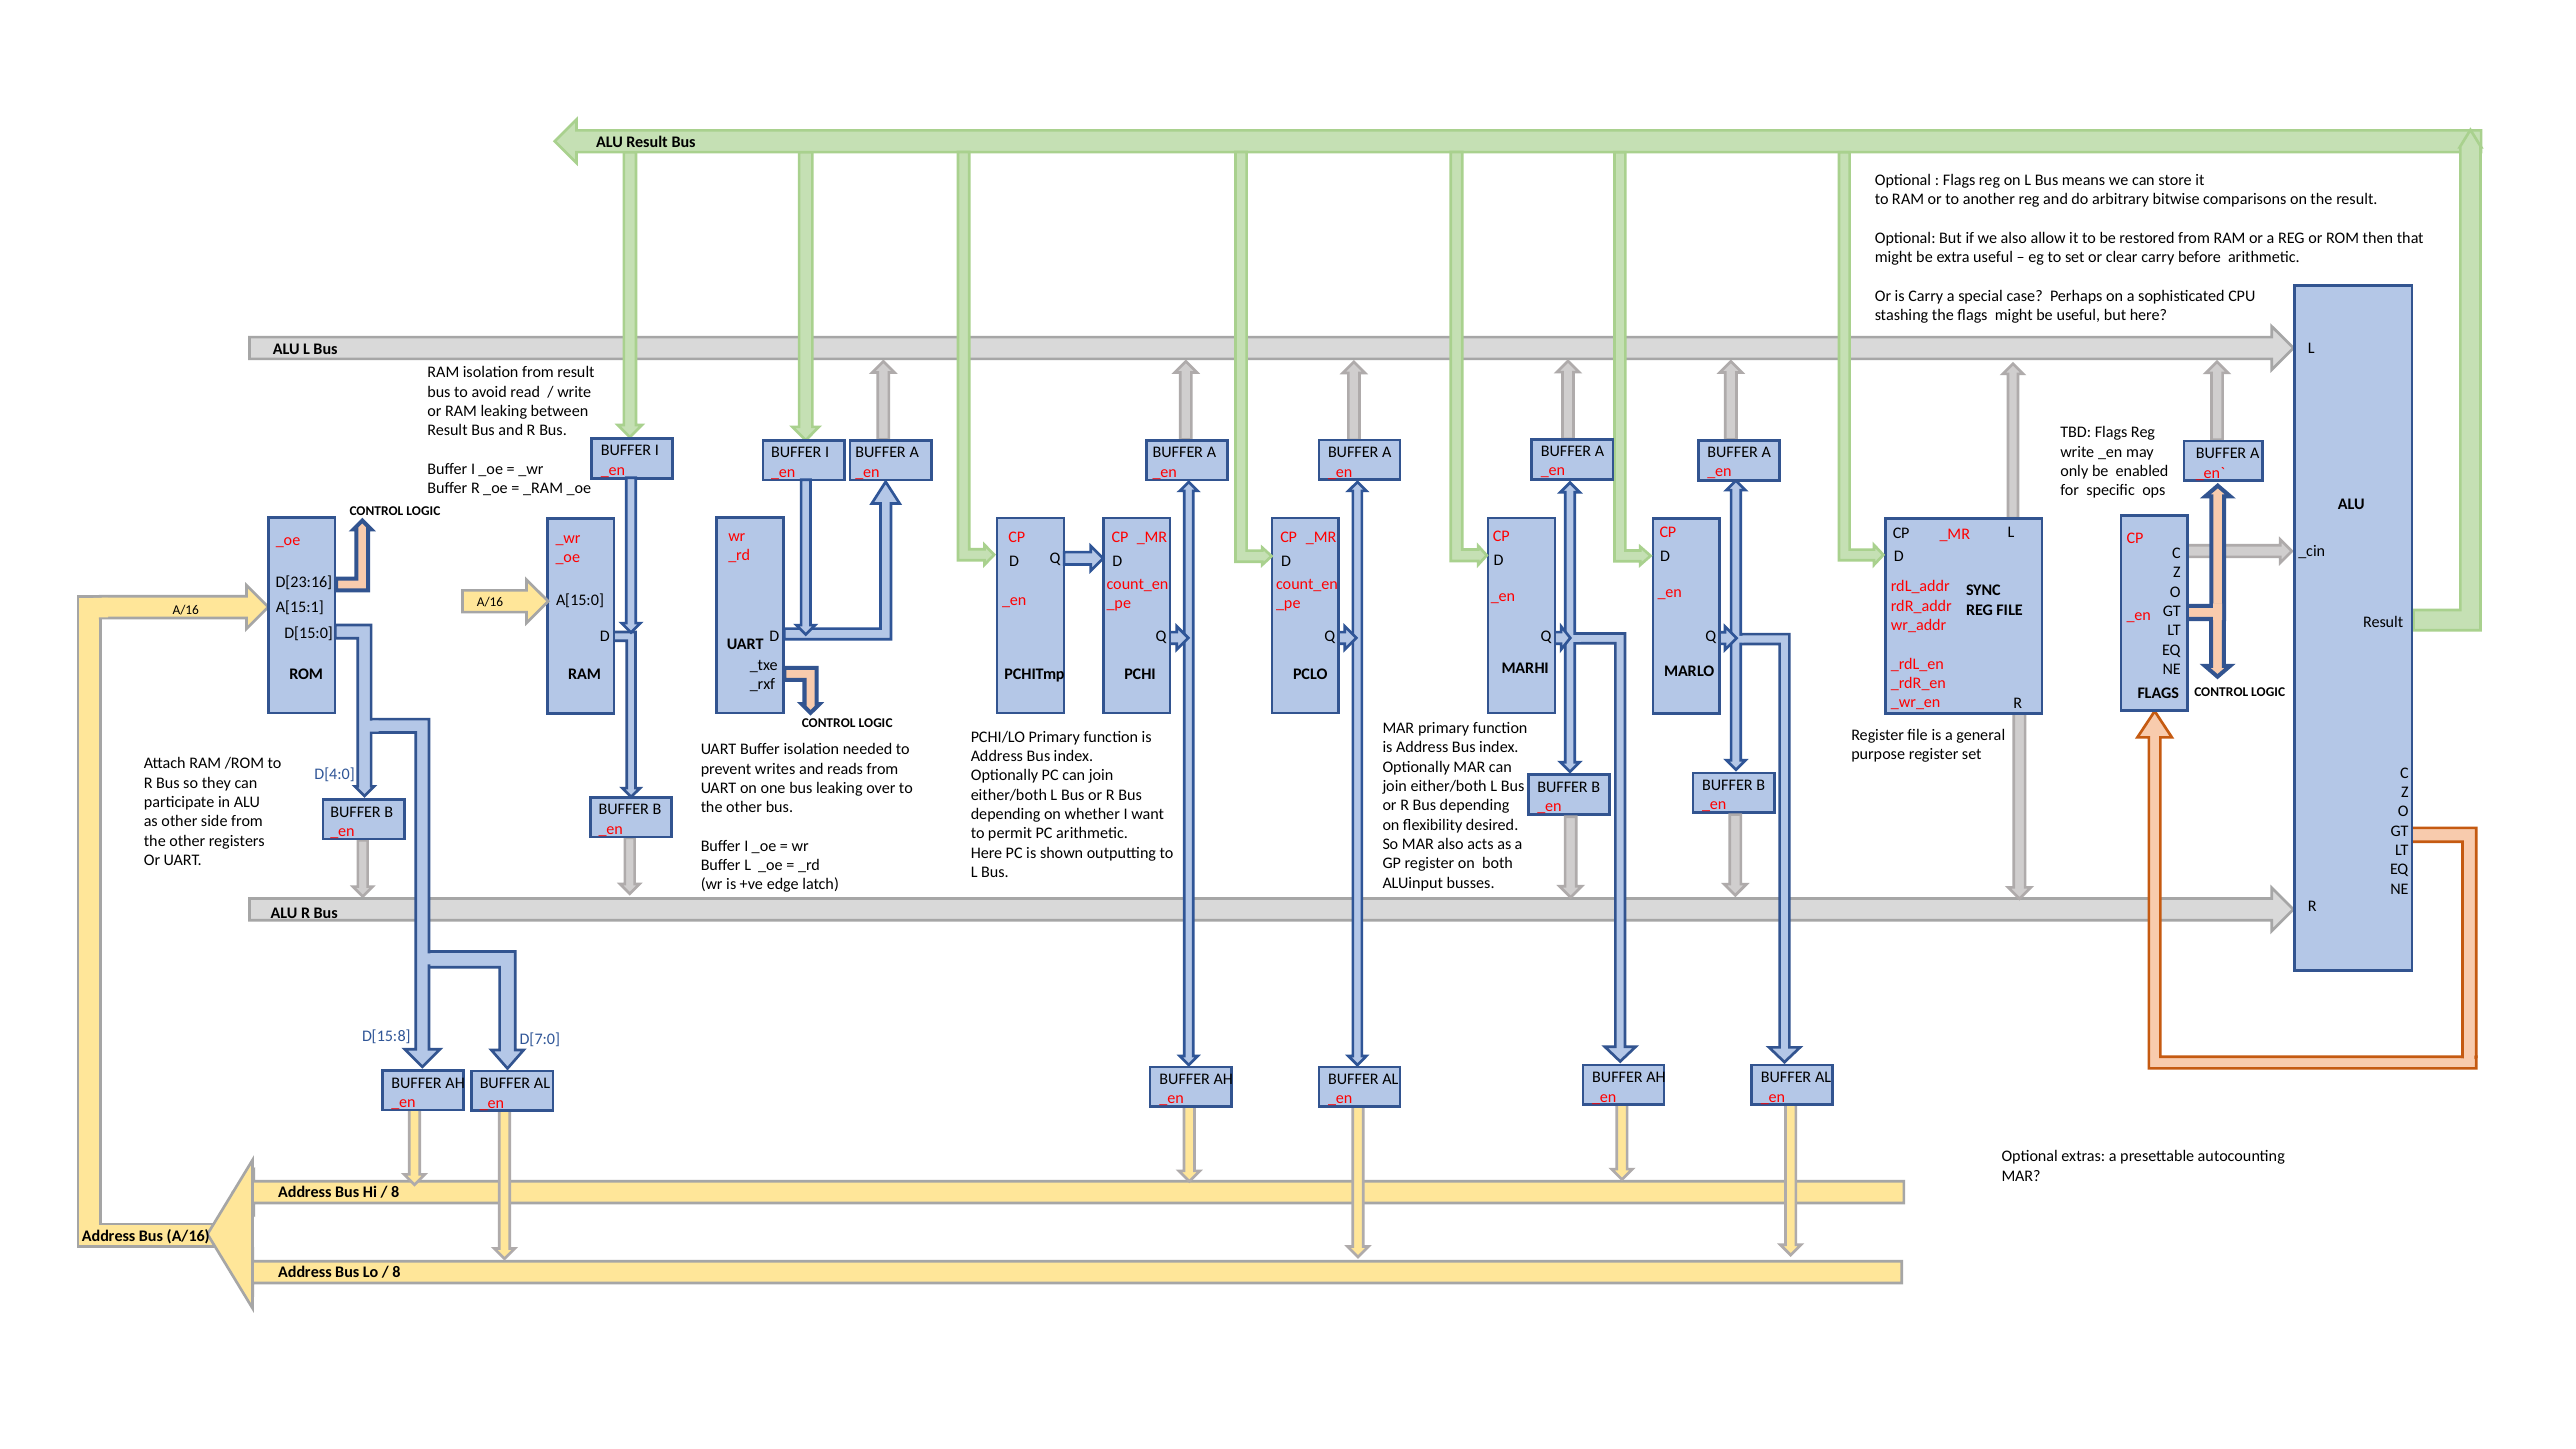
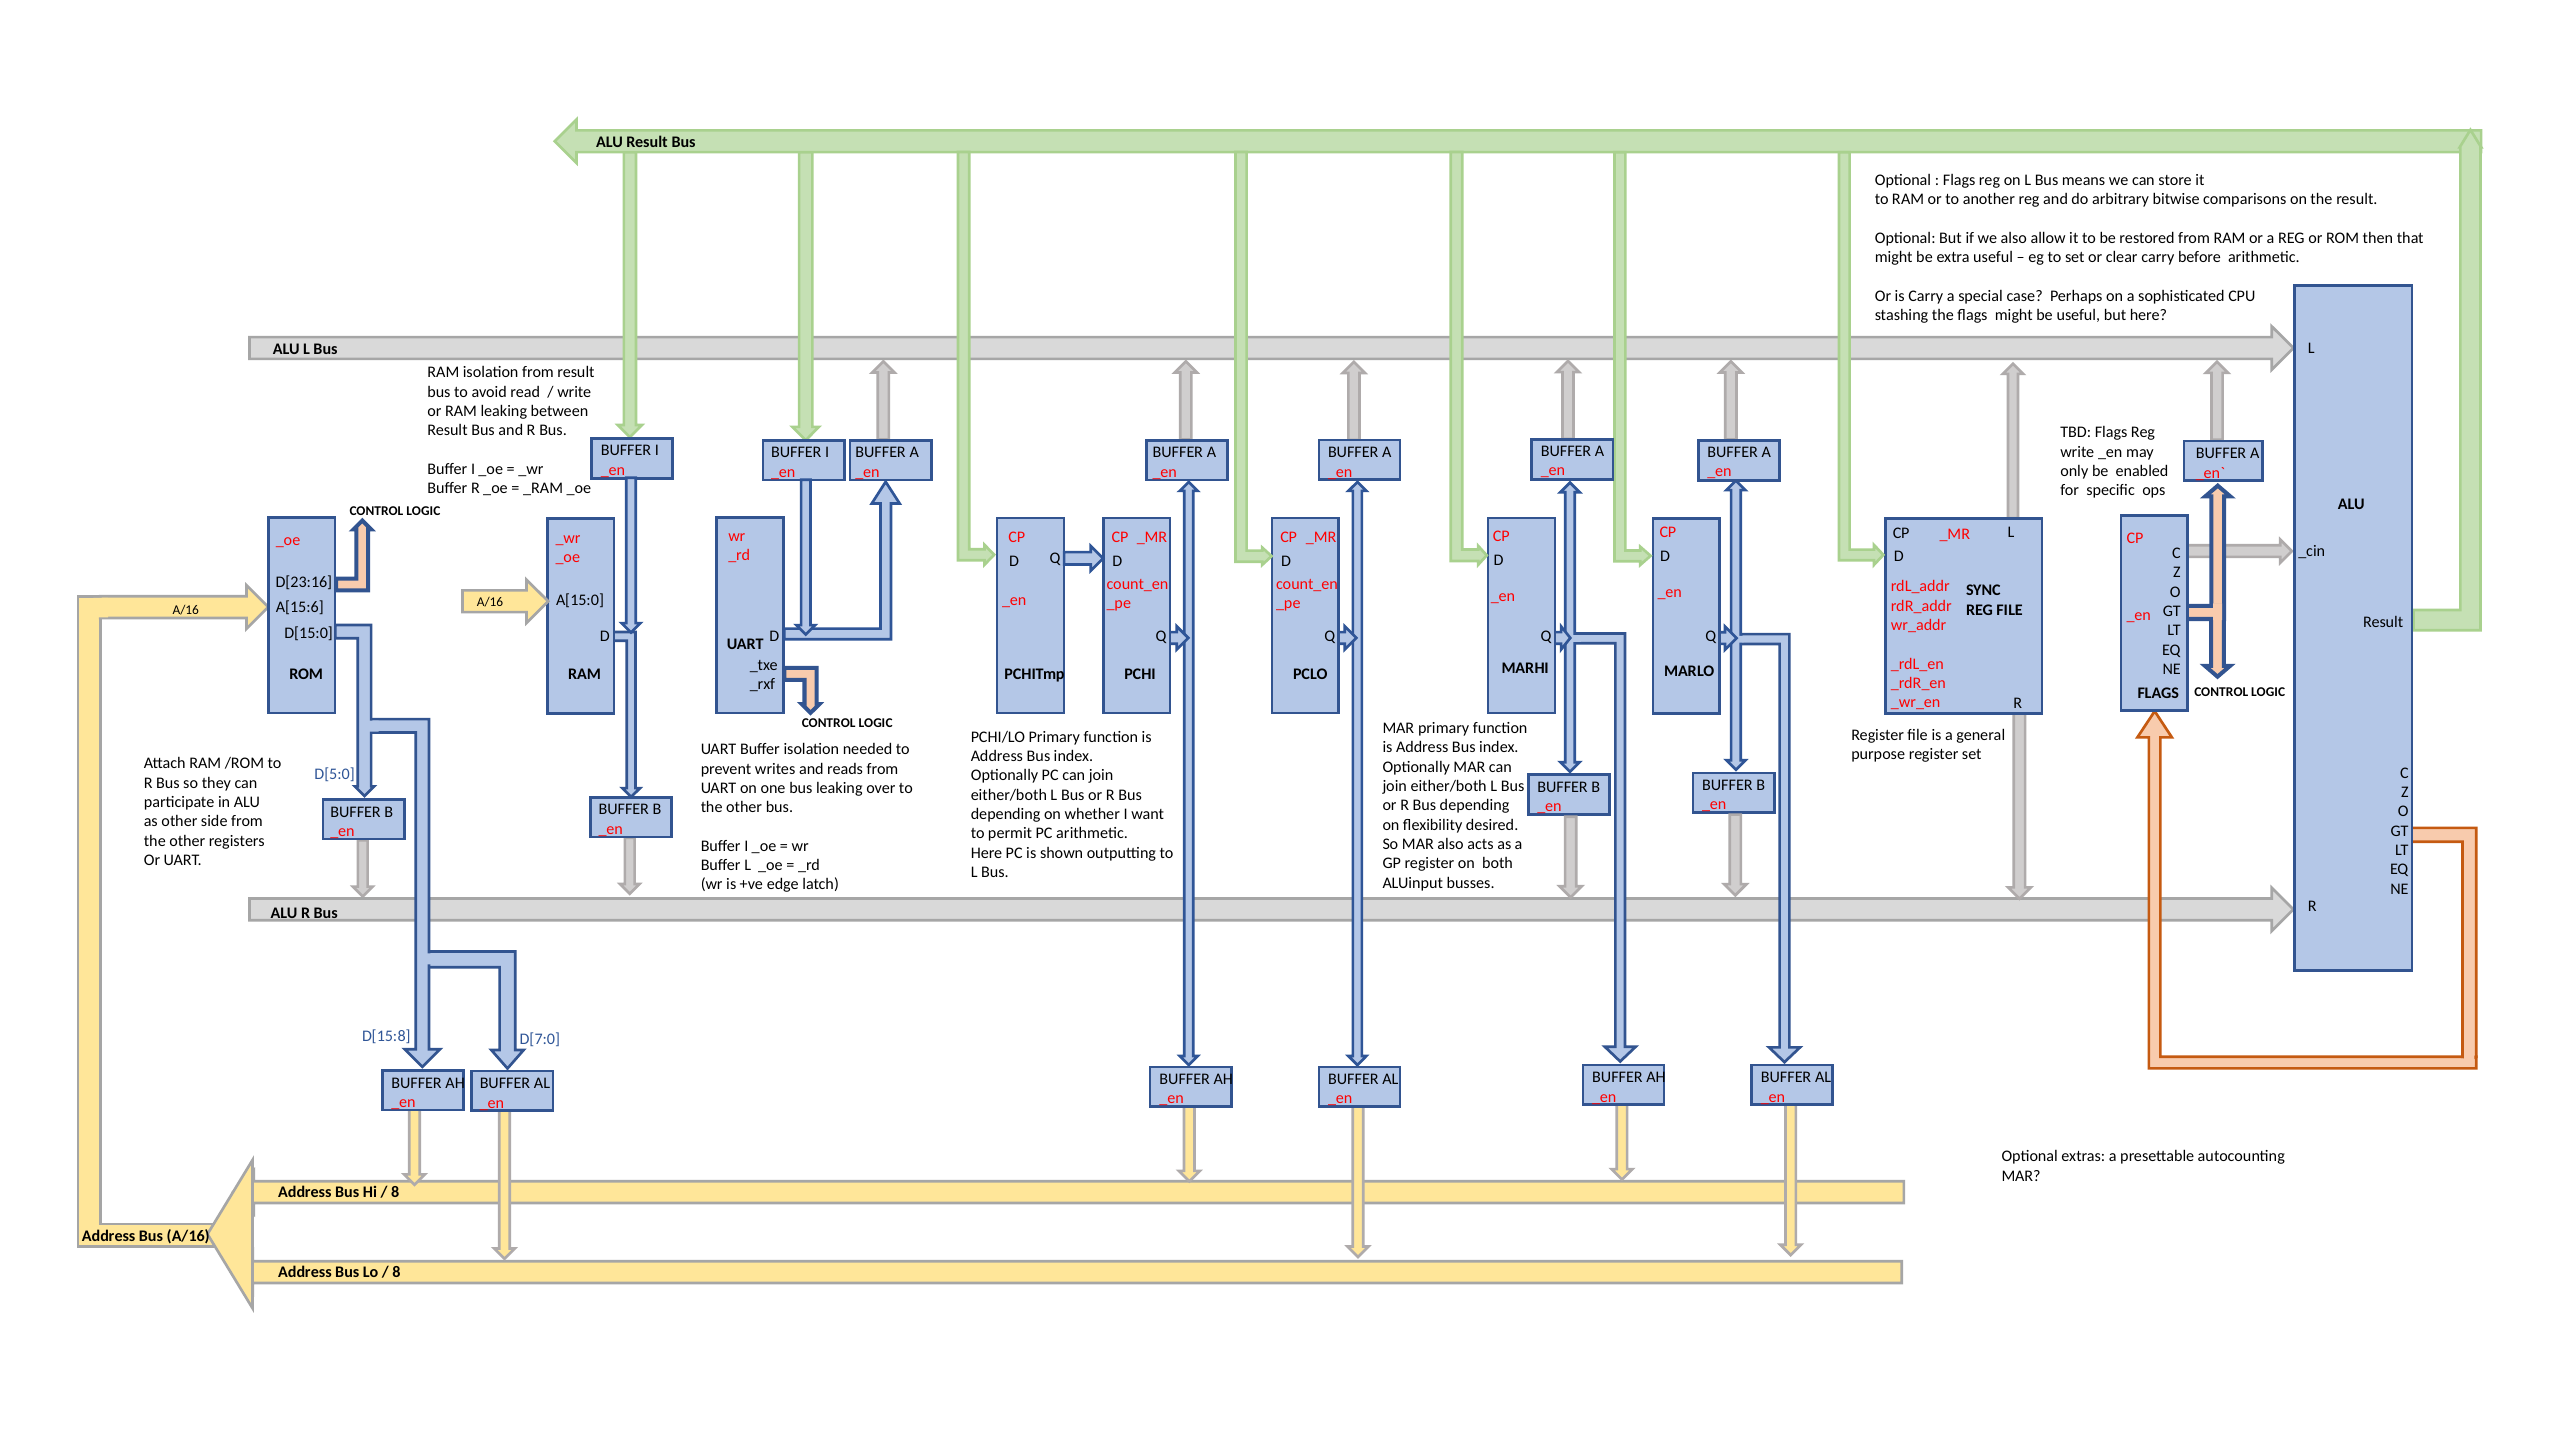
A[15:1: A[15:1 -> A[15:6
D[4:0: D[4:0 -> D[5:0
